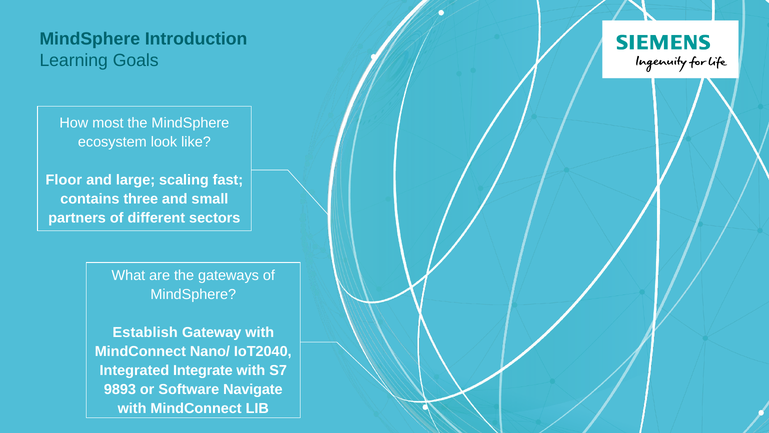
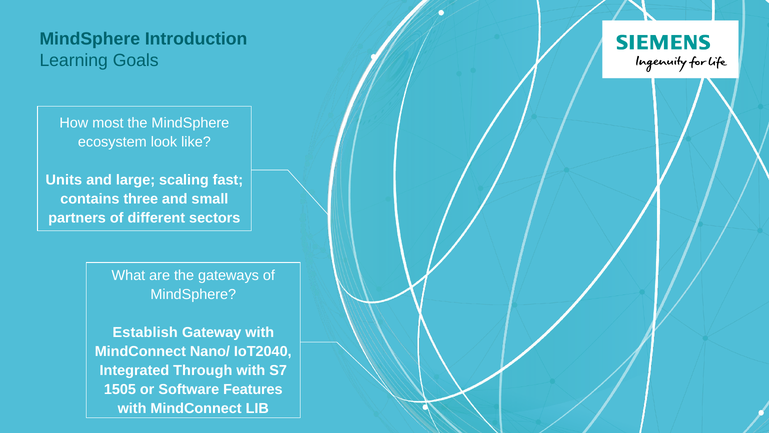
Floor: Floor -> Units
Integrate: Integrate -> Through
9893: 9893 -> 1505
Navigate: Navigate -> Features
